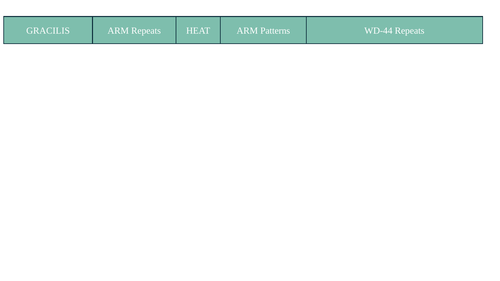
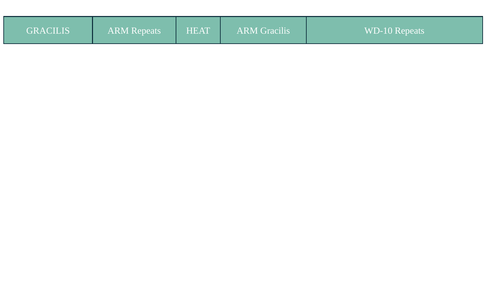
ARM Patterns: Patterns -> Gracilis
WD-44: WD-44 -> WD-10
